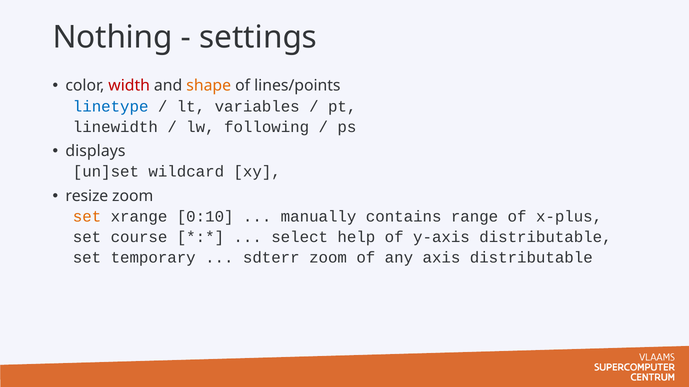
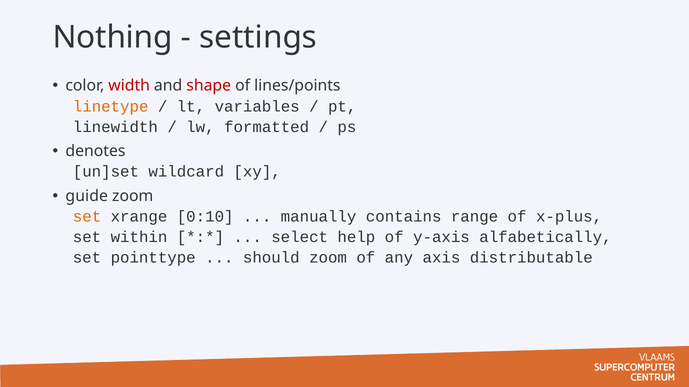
shape colour: orange -> red
linetype colour: blue -> orange
following: following -> formatted
displays: displays -> denotes
resize: resize -> guide
course: course -> within
y-axis distributable: distributable -> alfabetically
temporary: temporary -> pointtype
sdterr: sdterr -> should
